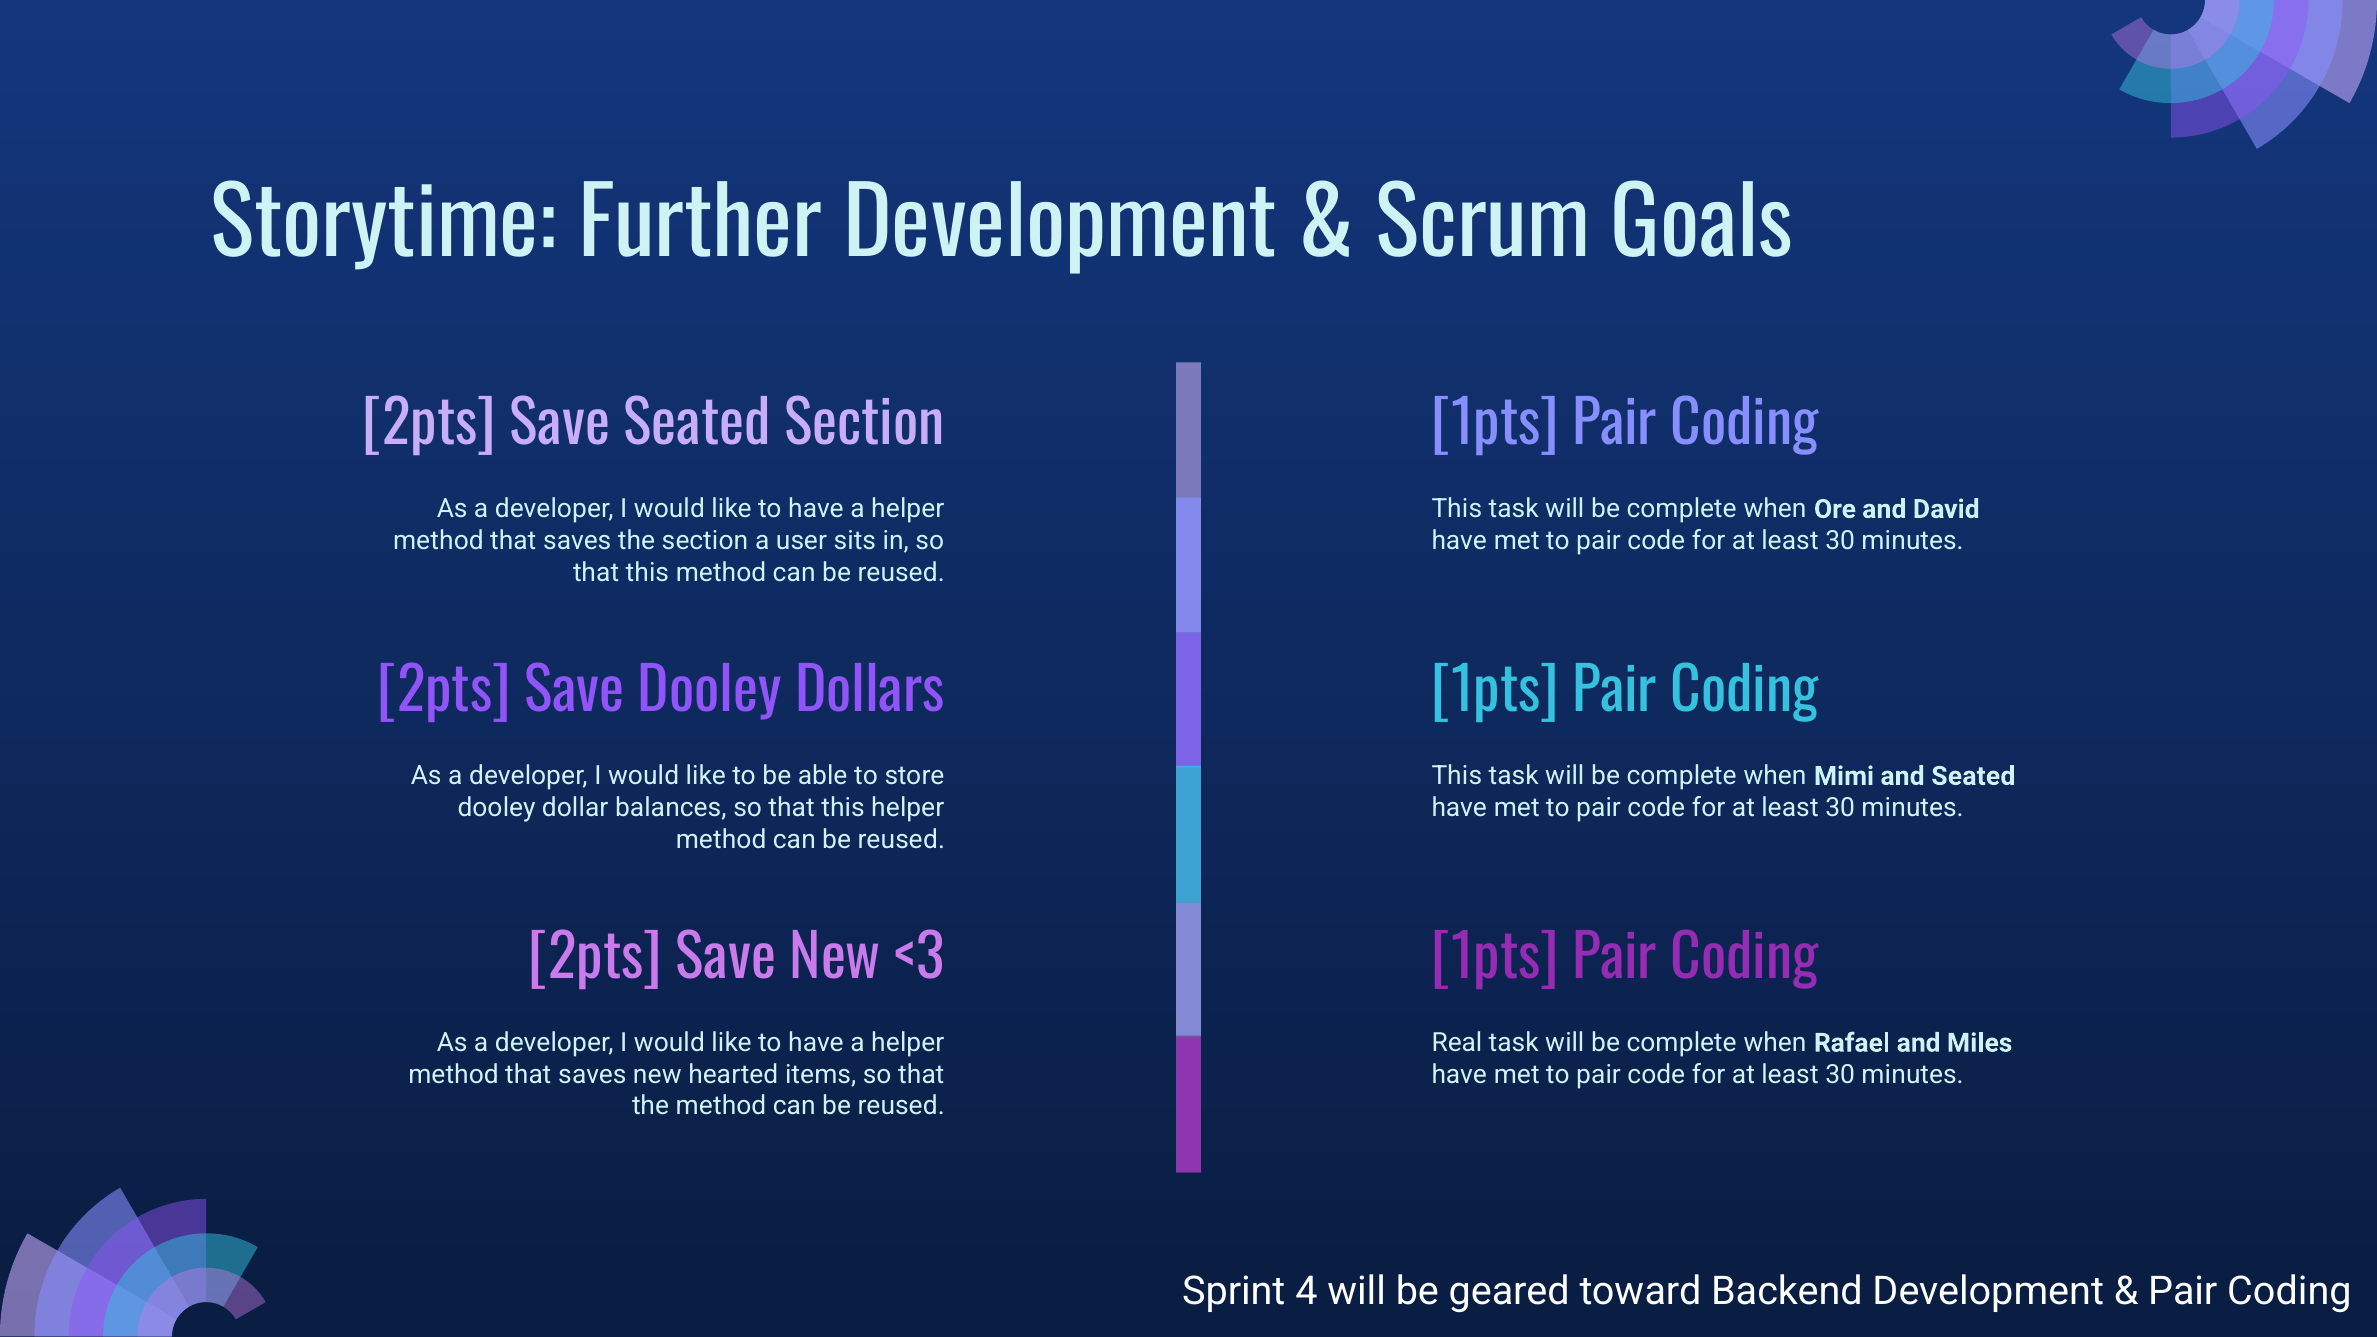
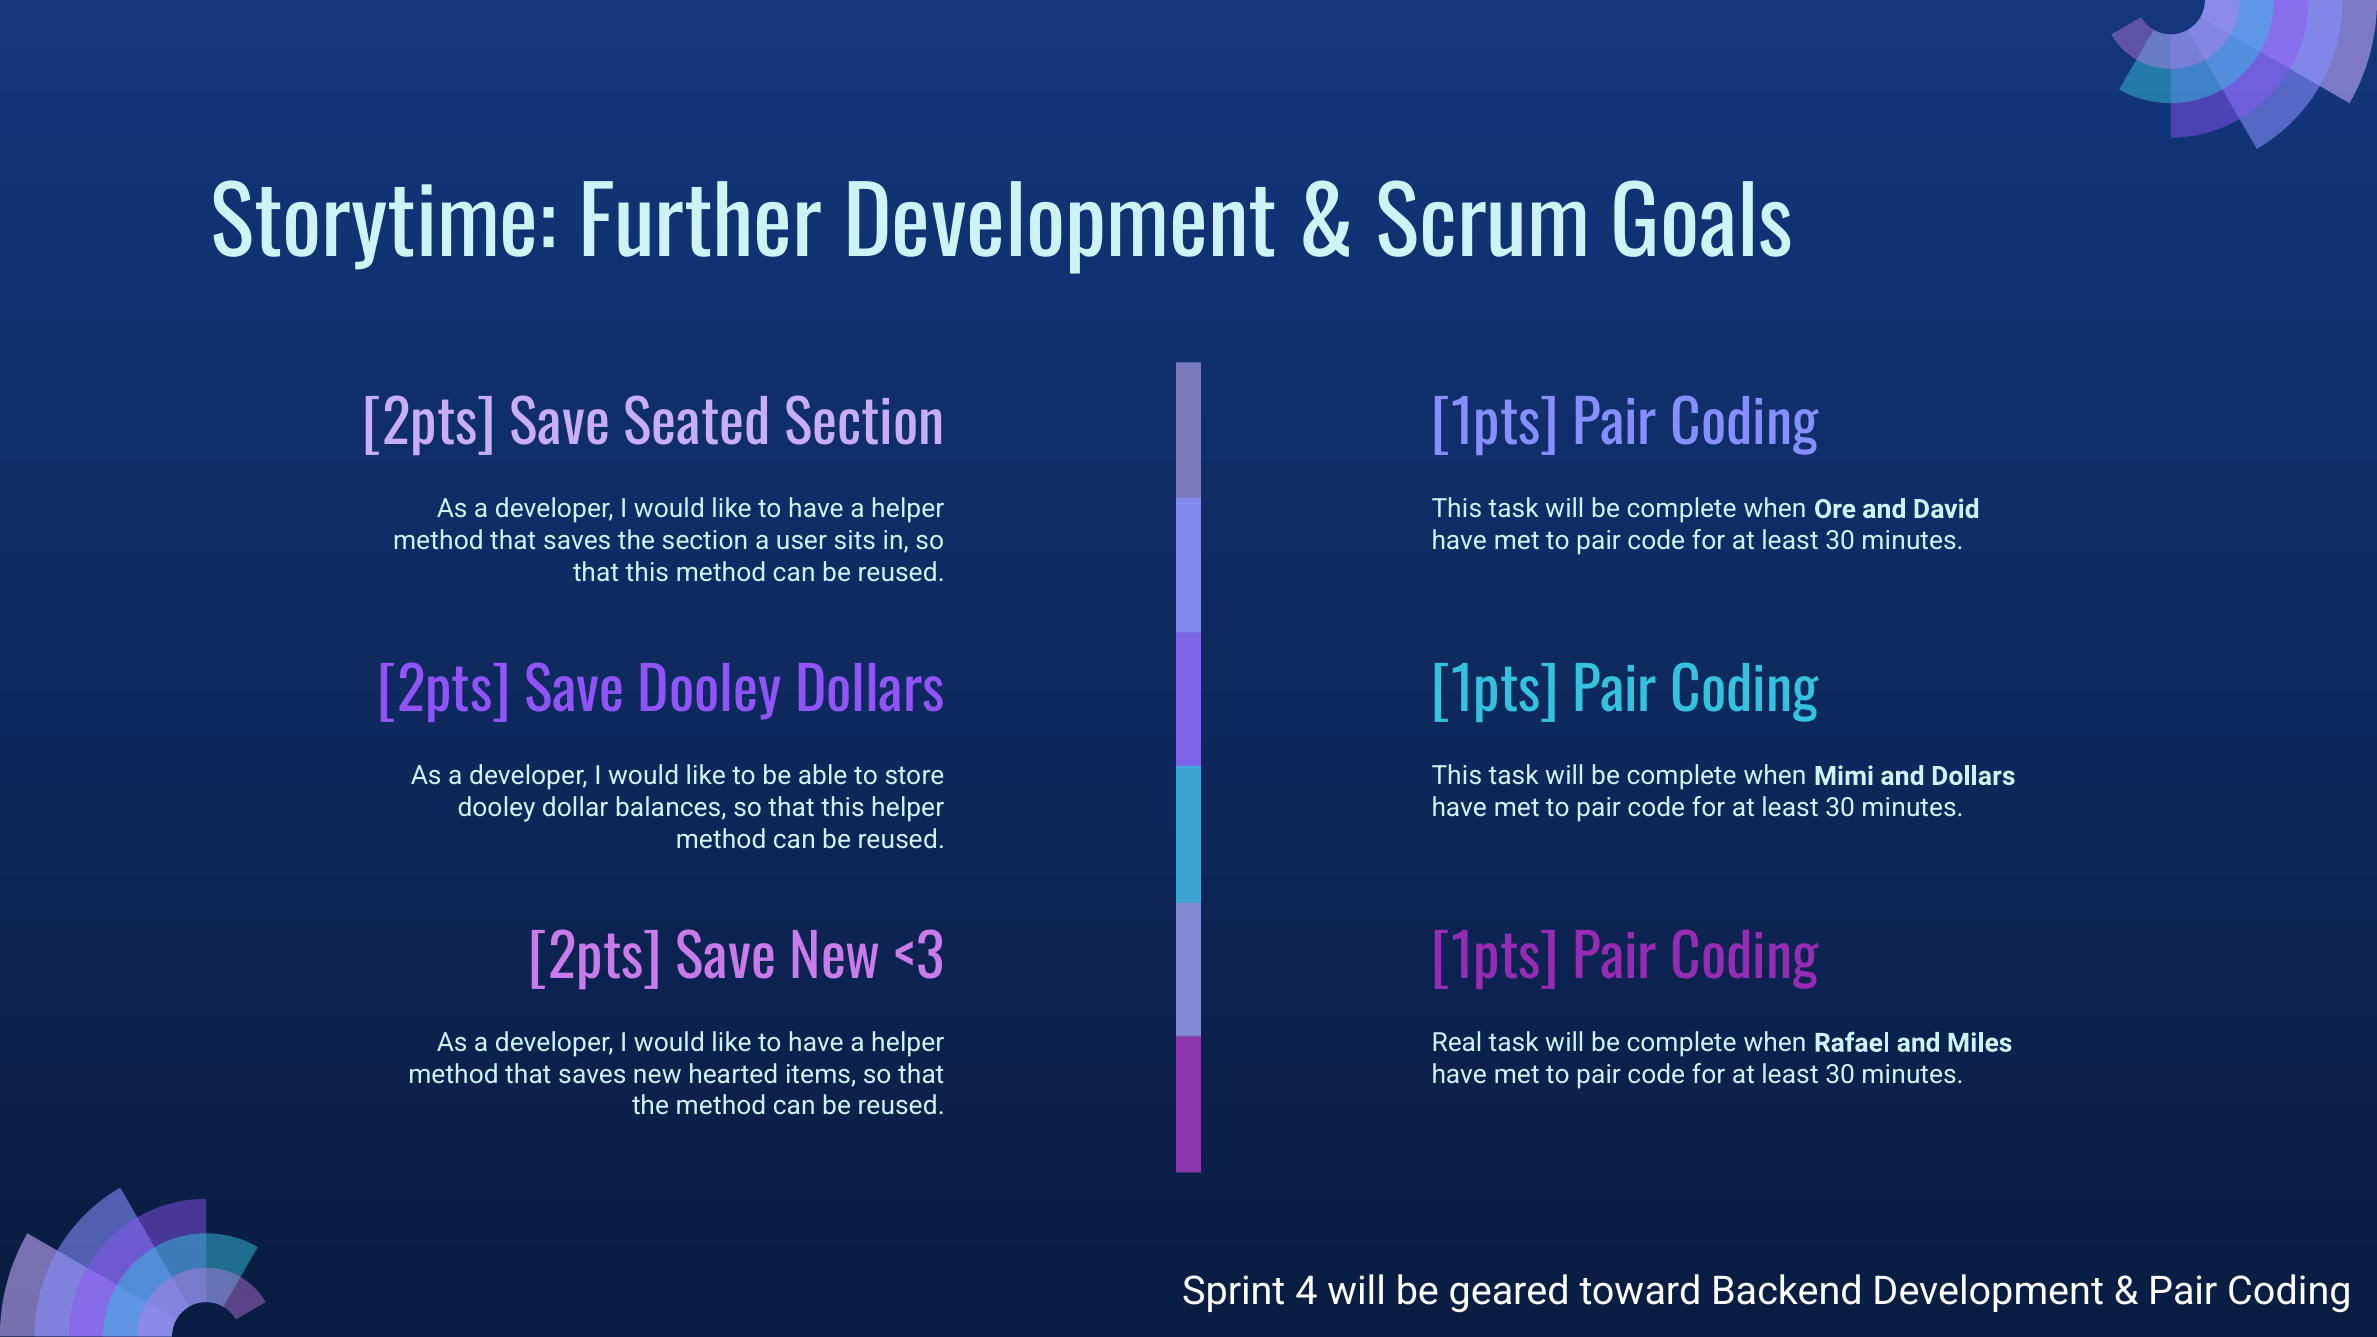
and Seated: Seated -> Dollars
